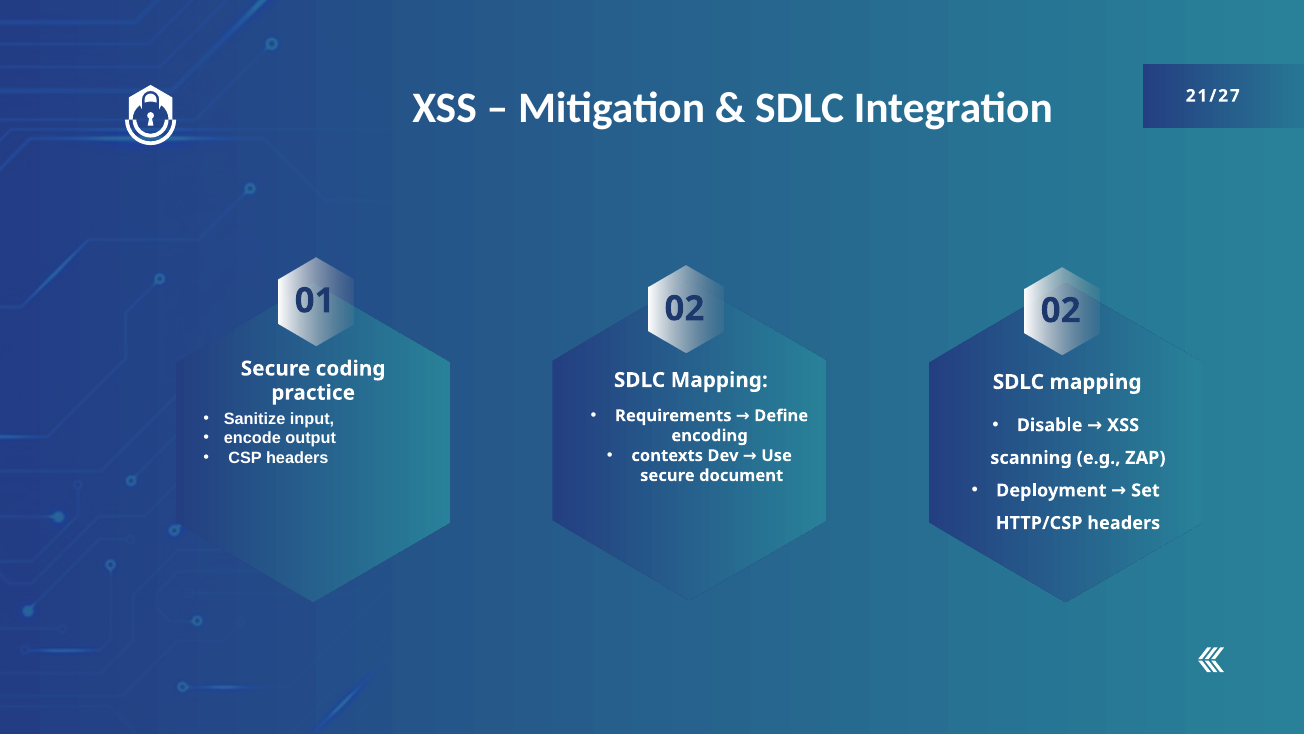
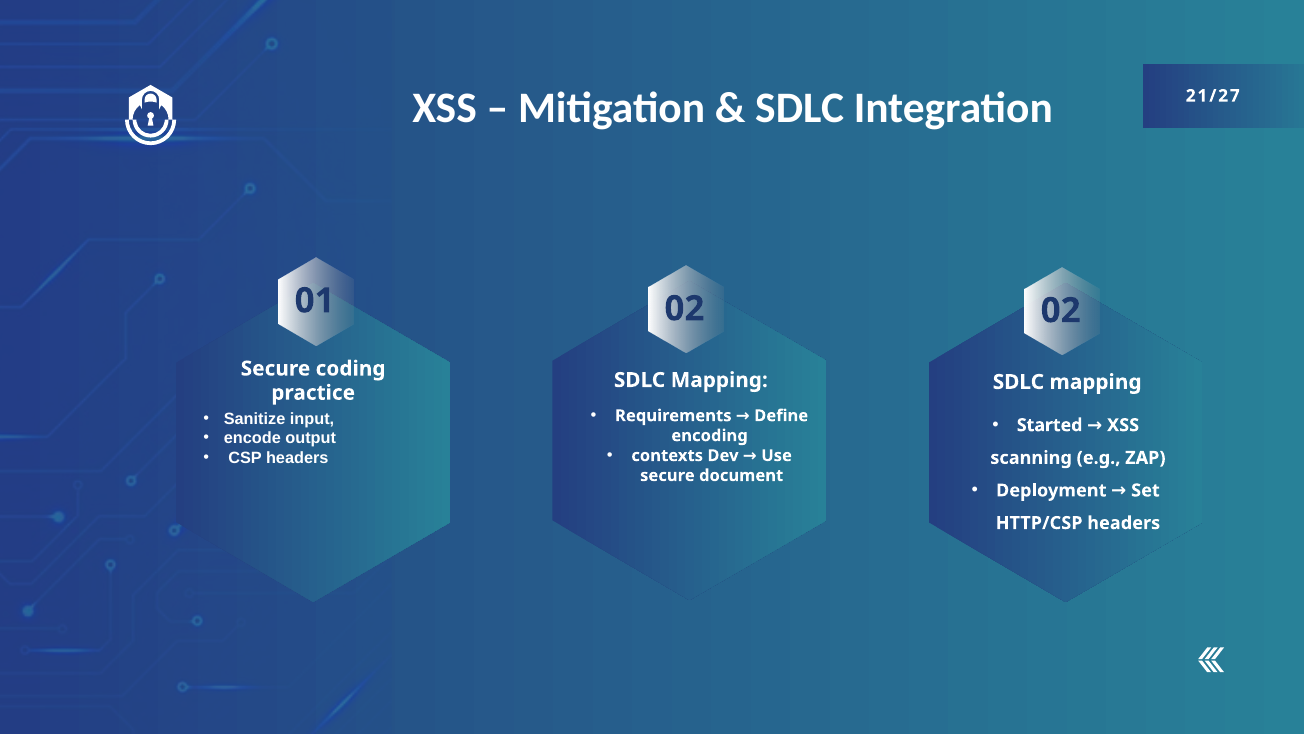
Disable: Disable -> Started
